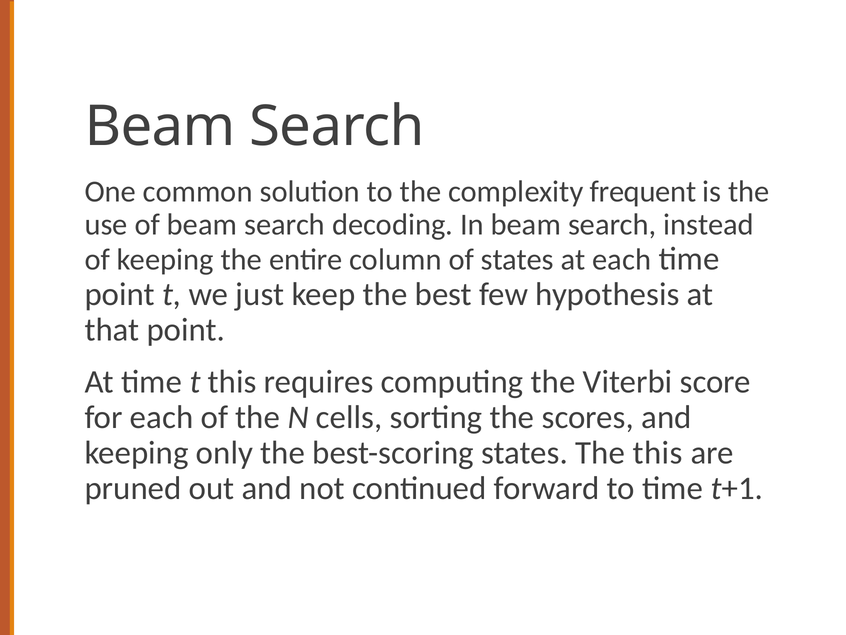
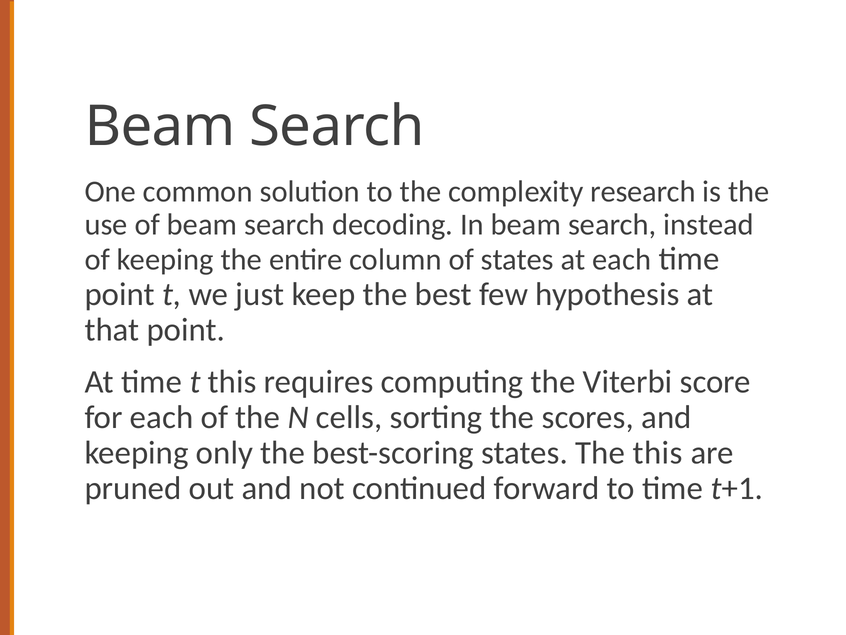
frequent: frequent -> research
